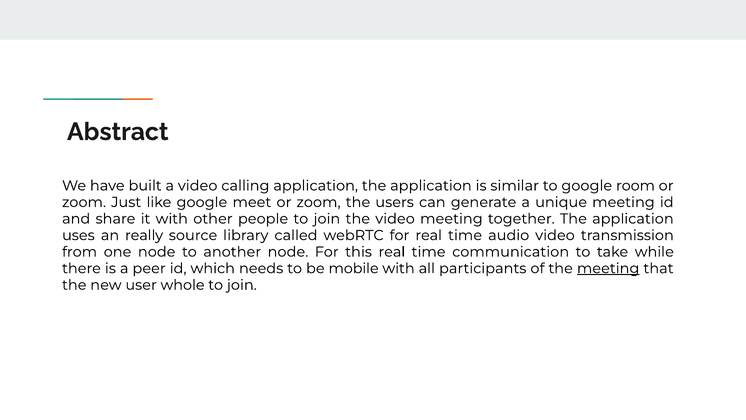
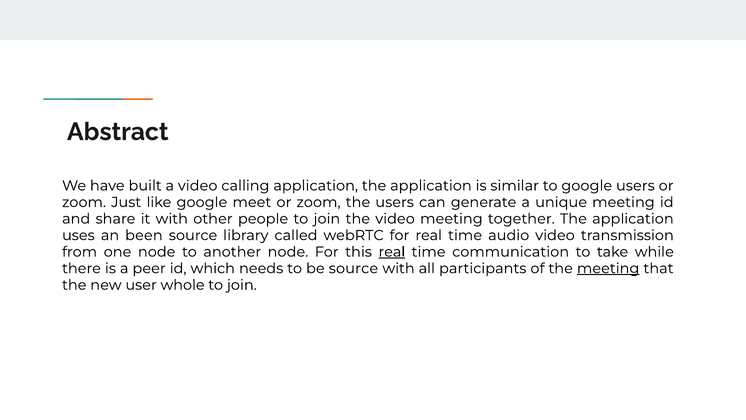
google room: room -> users
really: really -> been
real at (392, 252) underline: none -> present
be mobile: mobile -> source
